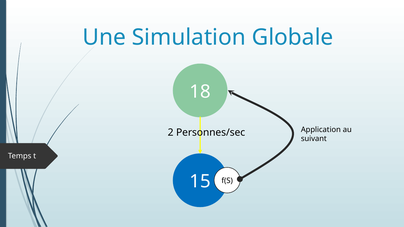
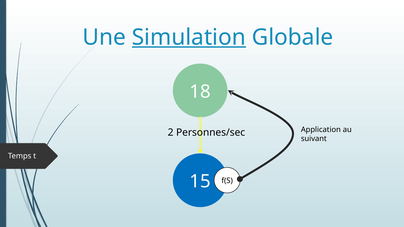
Simulation underline: none -> present
